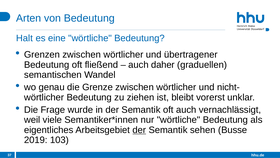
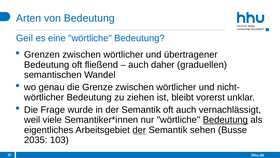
Halt: Halt -> Geil
Bedeutung at (225, 120) underline: none -> present
2019: 2019 -> 2035
